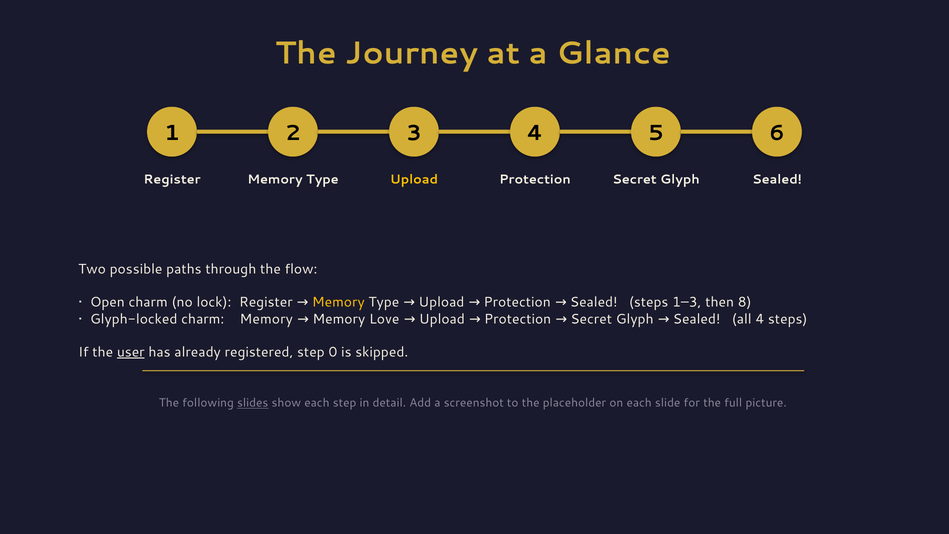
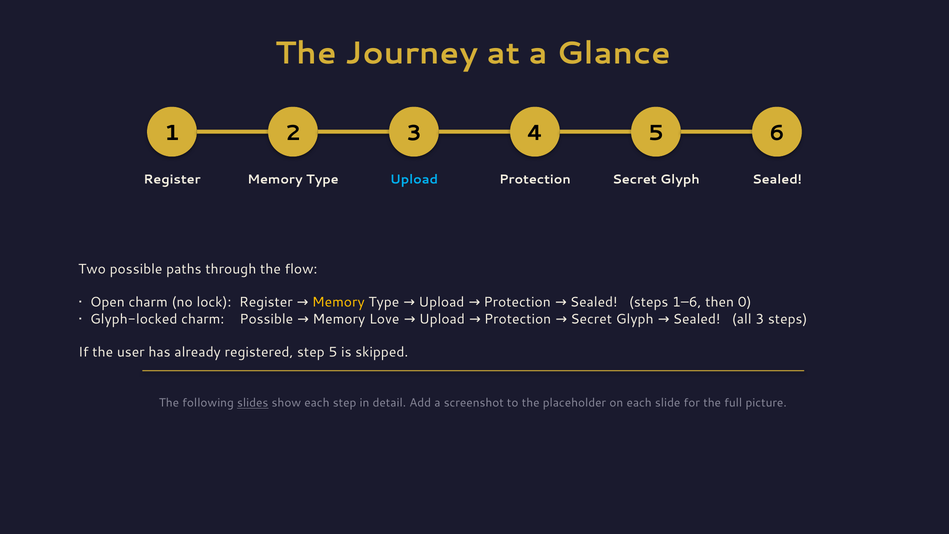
Upload at (414, 179) colour: yellow -> light blue
1–3: 1–3 -> 1–6
8: 8 -> 0
charm Memory: Memory -> Possible
all 4: 4 -> 3
user underline: present -> none
step 0: 0 -> 5
